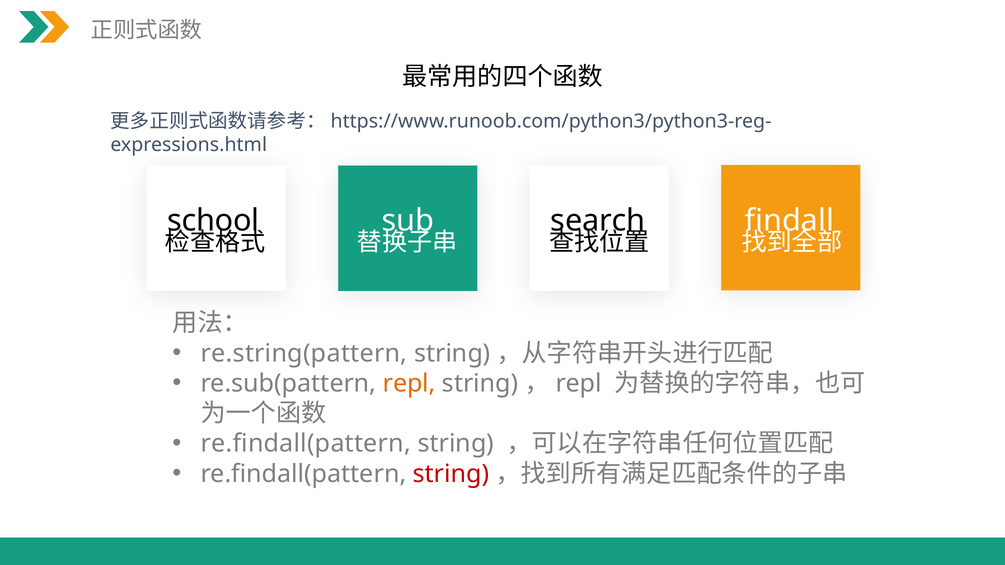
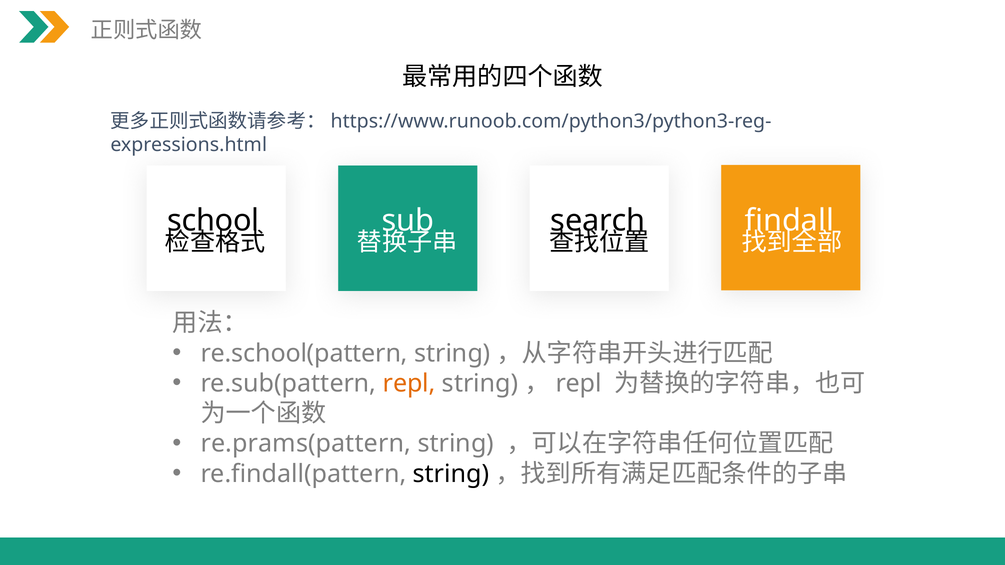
re.string(pattern: re.string(pattern -> re.school(pattern
re.findall(pattern at (306, 444): re.findall(pattern -> re.prams(pattern
string at (451, 474) colour: red -> black
